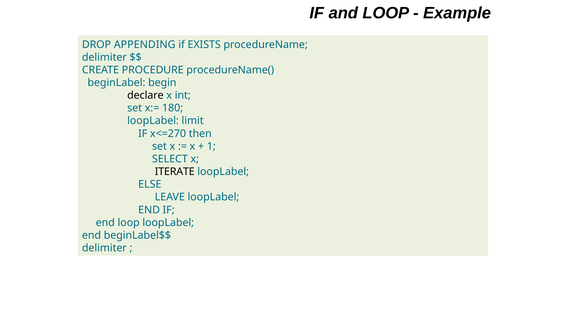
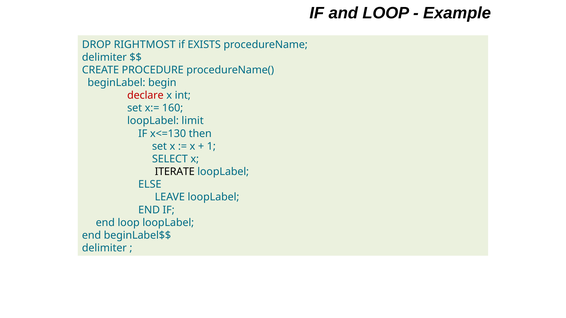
APPENDING: APPENDING -> RIGHTMOST
declare colour: black -> red
180: 180 -> 160
x<=270: x<=270 -> x<=130
